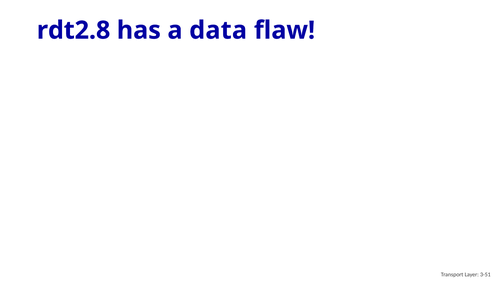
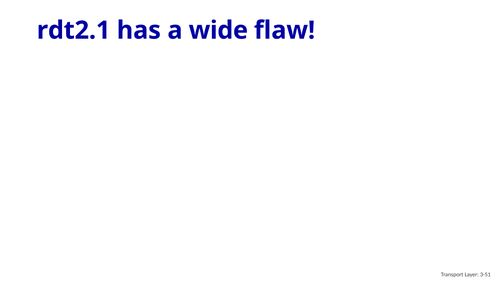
rdt2.8: rdt2.8 -> rdt2.1
data: data -> wide
